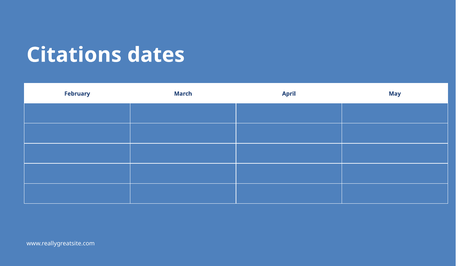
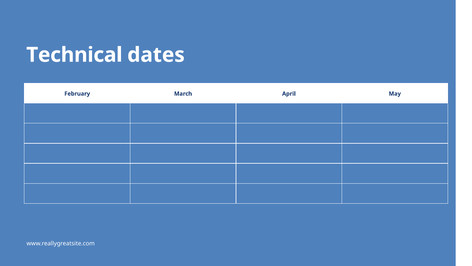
Citations: Citations -> Technical
